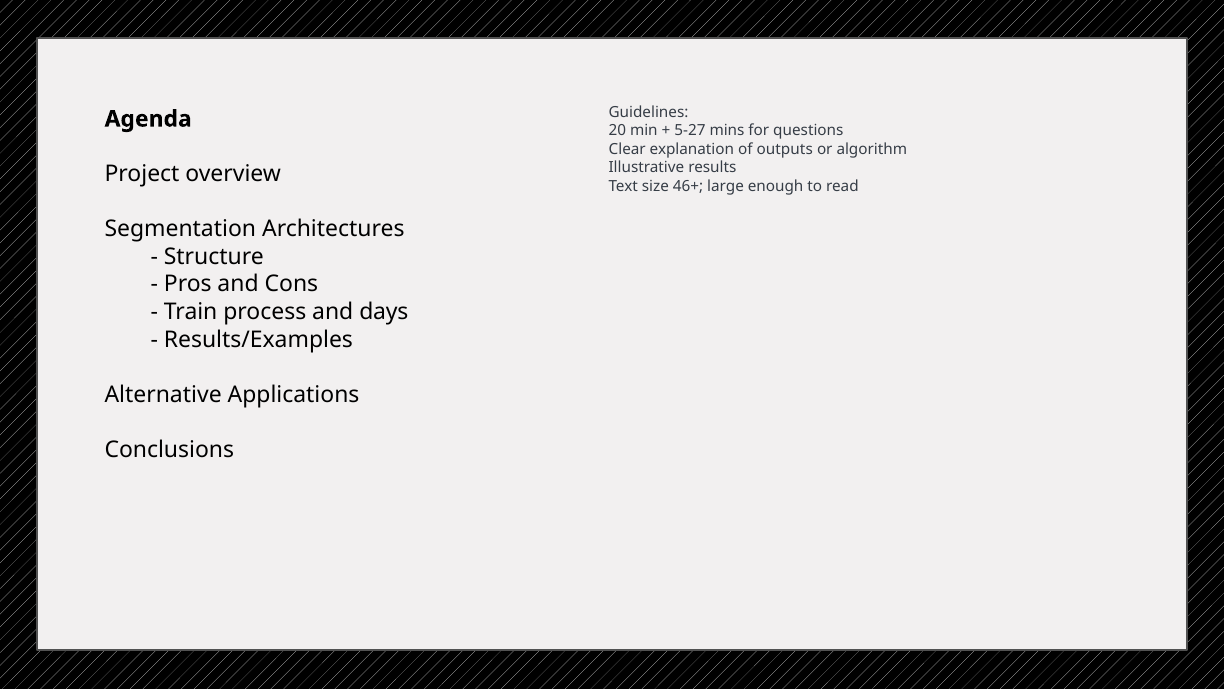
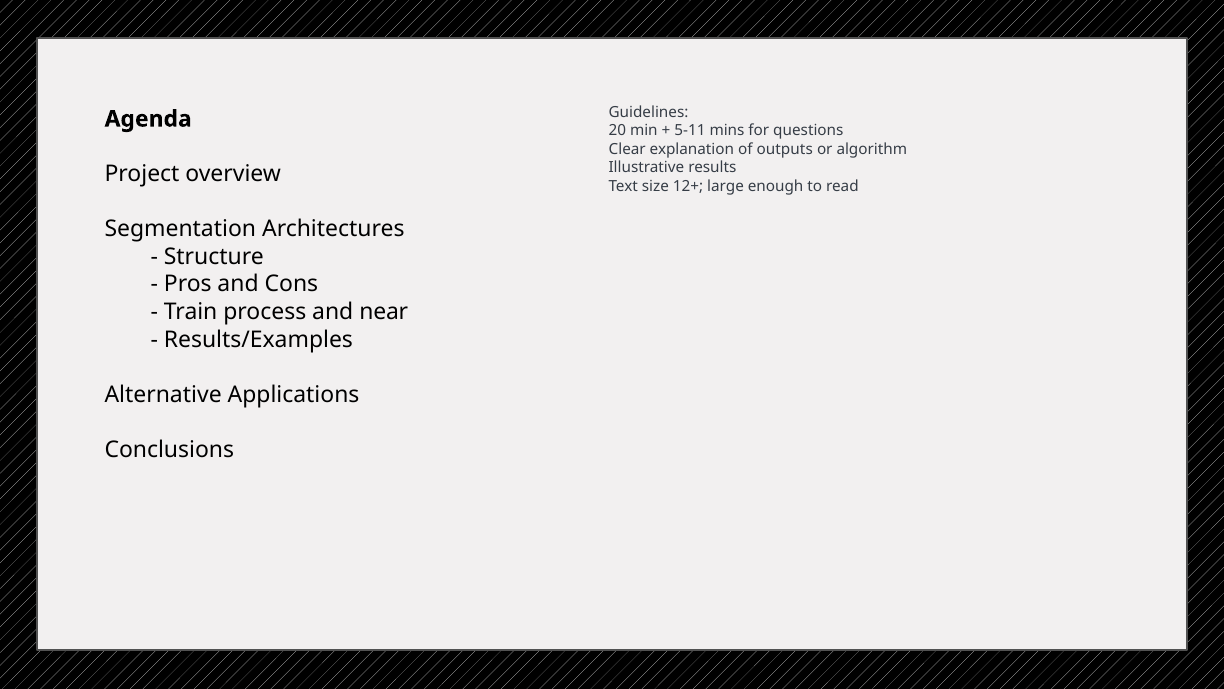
5-27: 5-27 -> 5-11
46+: 46+ -> 12+
days: days -> near
